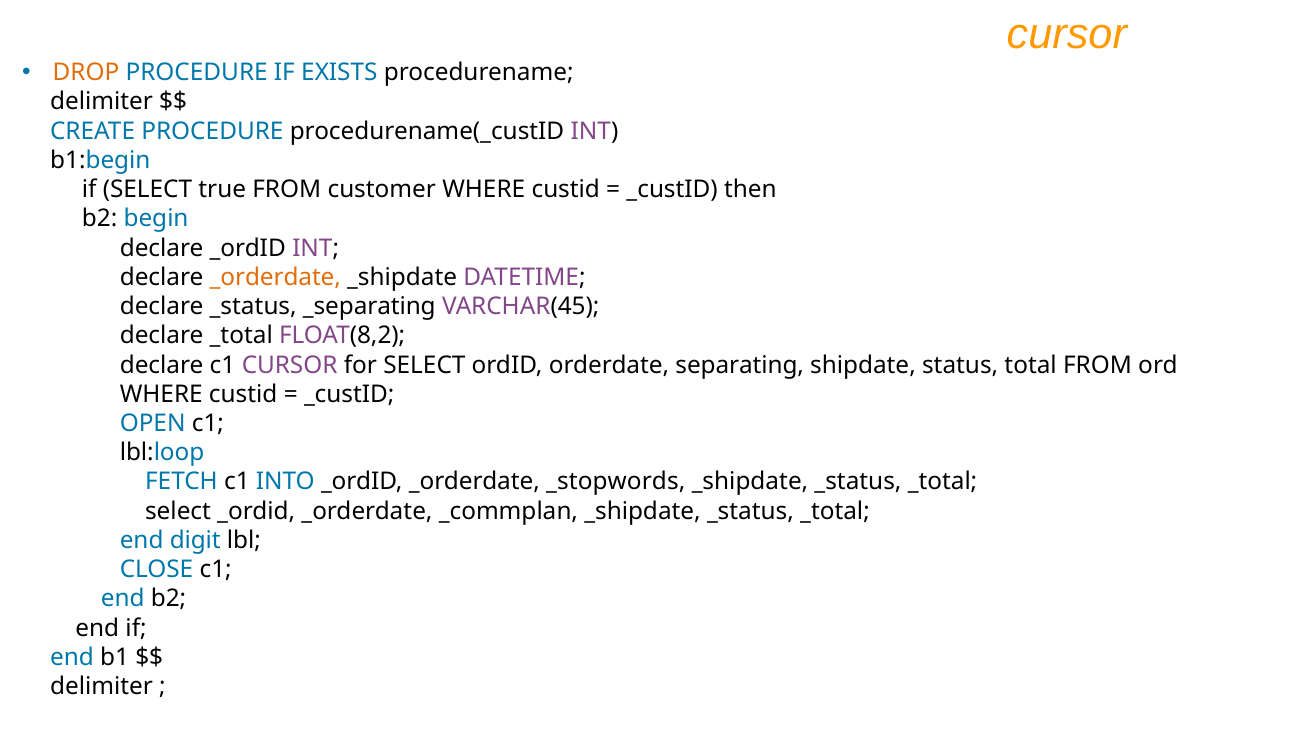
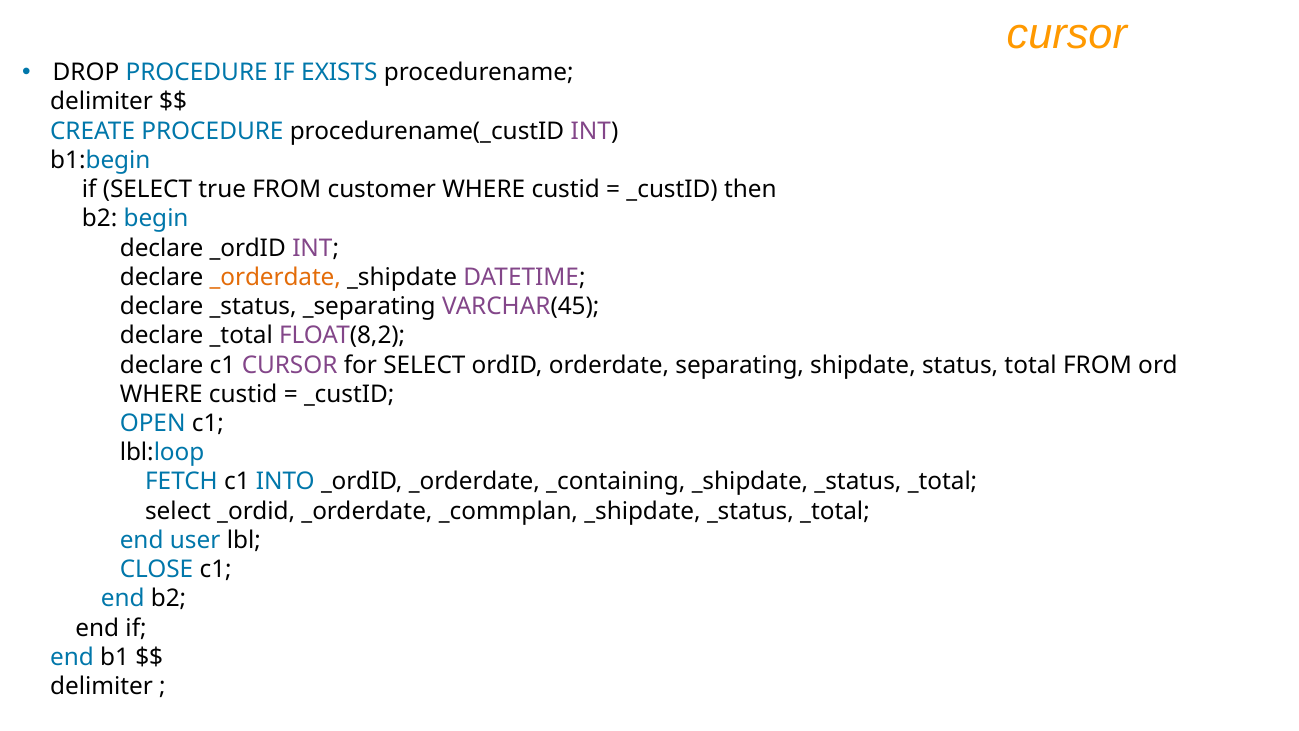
DROP colour: orange -> black
_stopwords: _stopwords -> _containing
digit: digit -> user
